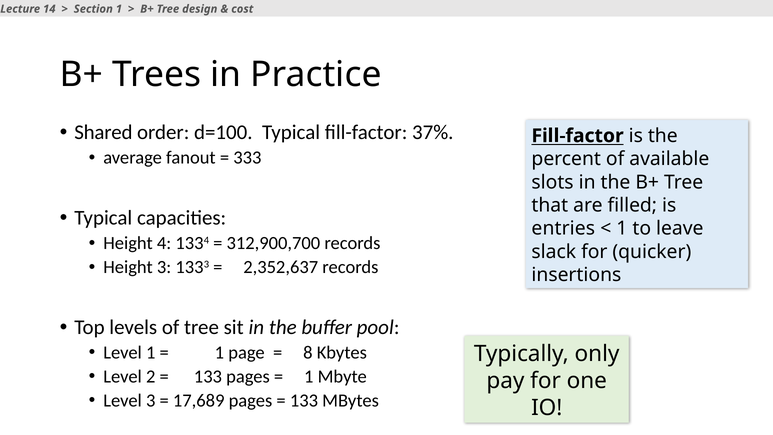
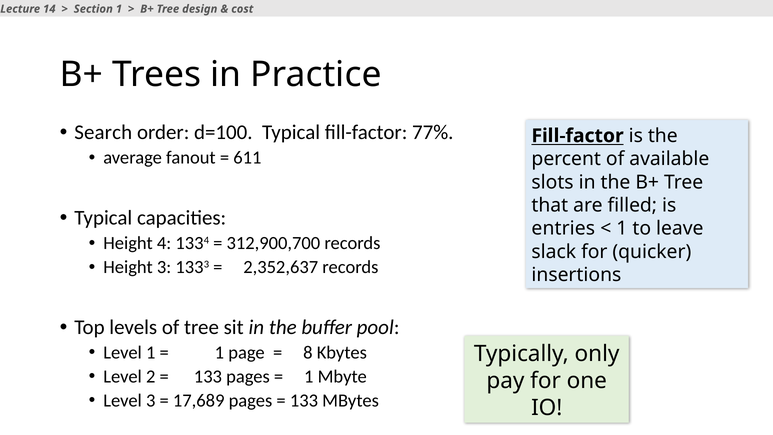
Shared: Shared -> Search
37%: 37% -> 77%
333: 333 -> 611
